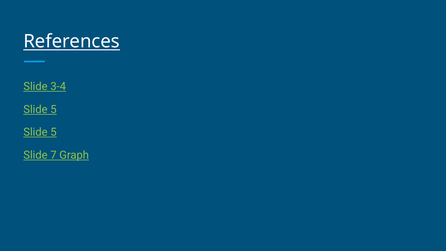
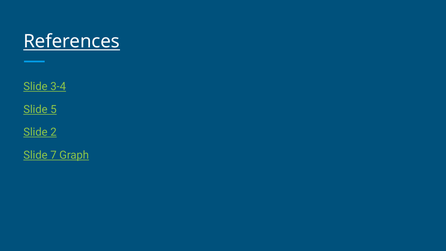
5 at (53, 132): 5 -> 2
